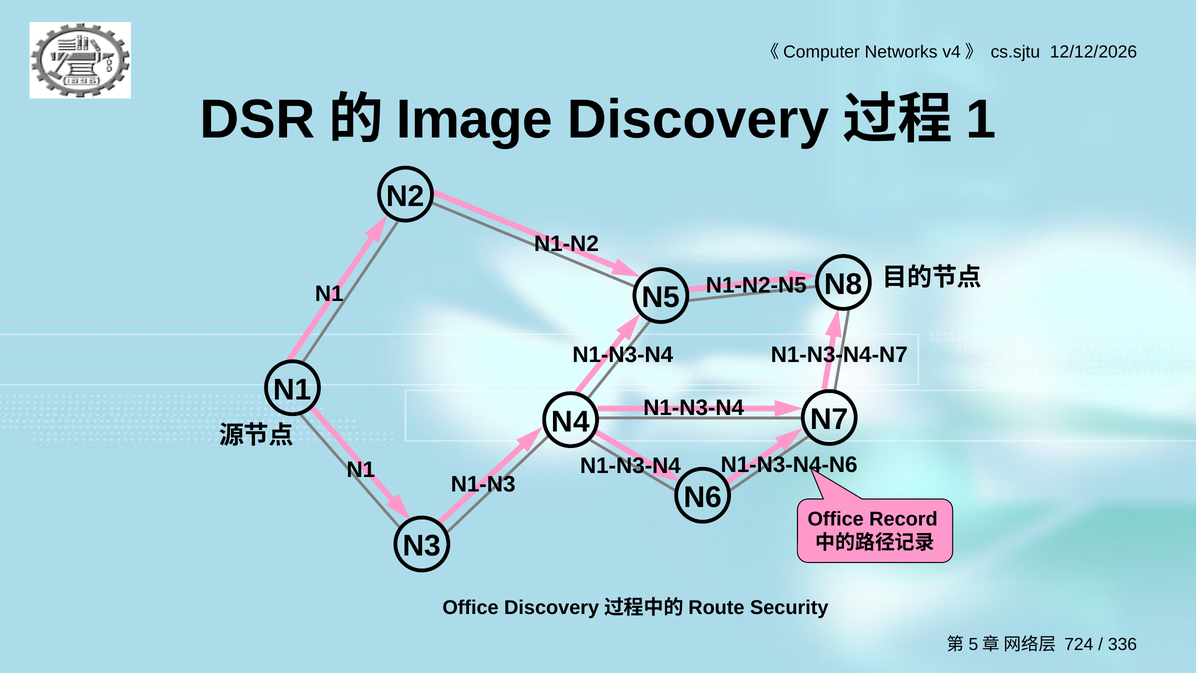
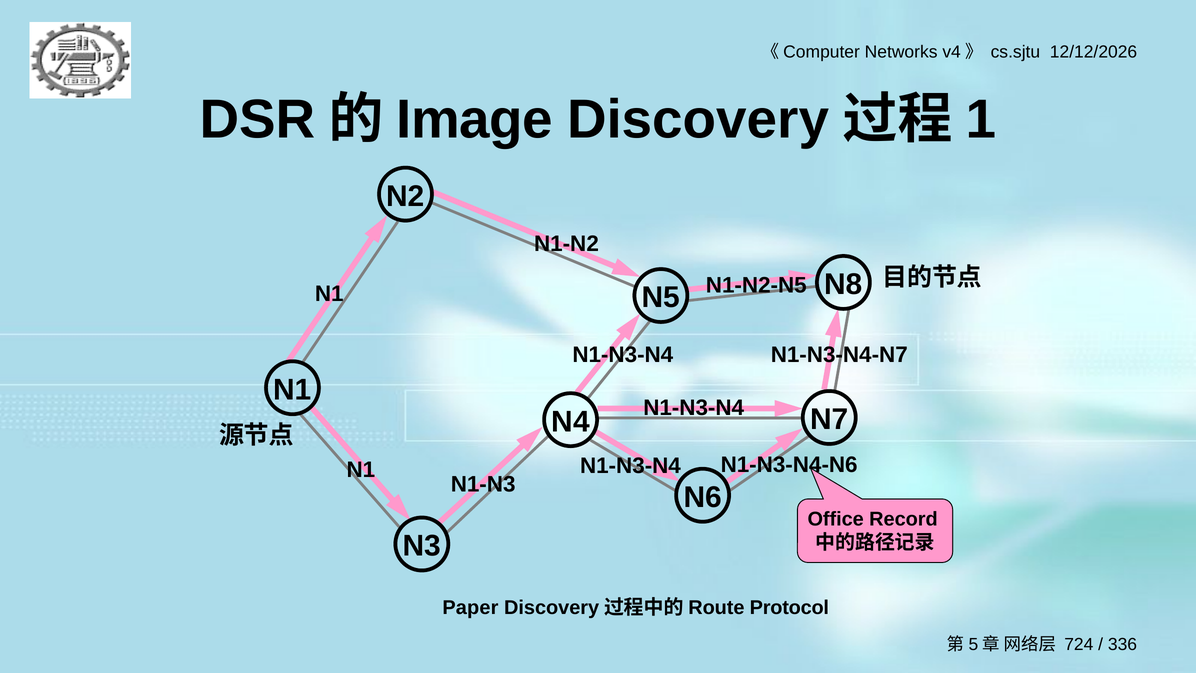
Office at (471, 607): Office -> Paper
Security: Security -> Protocol
